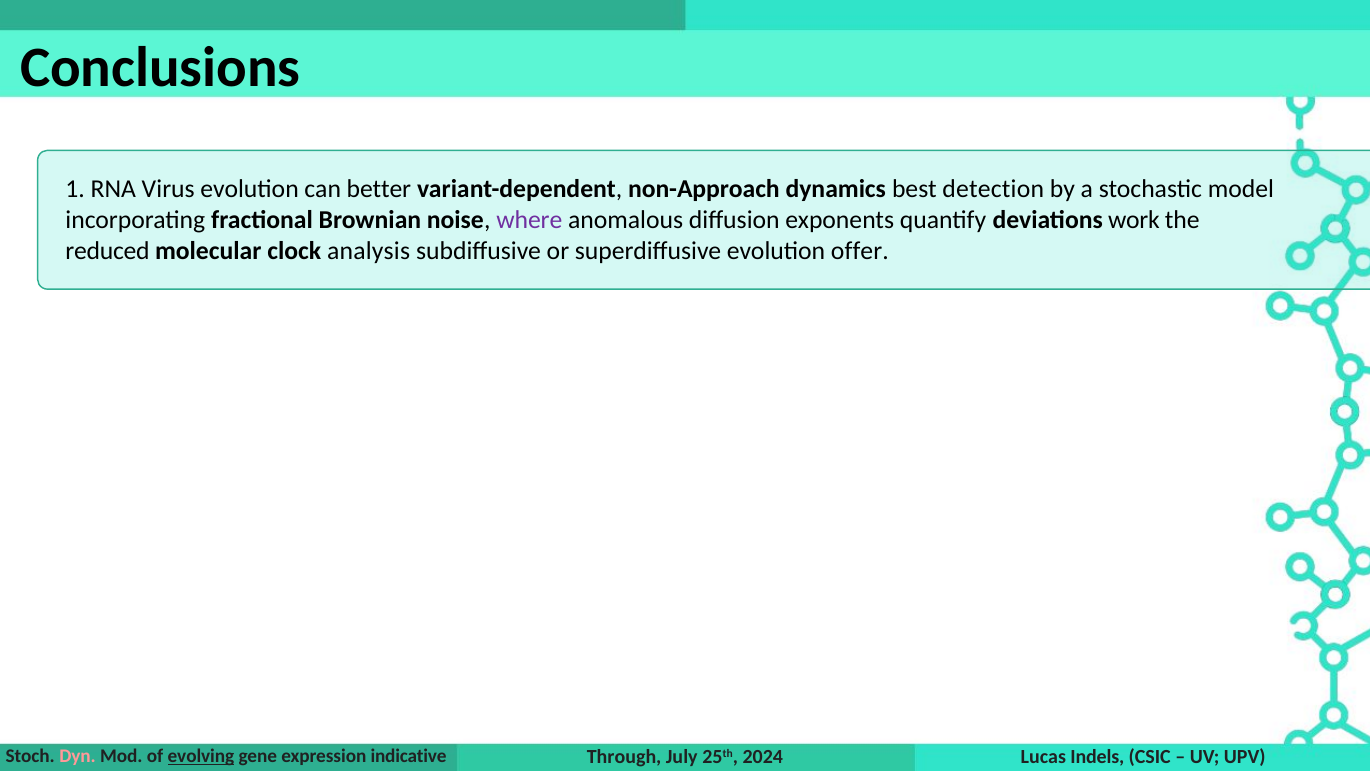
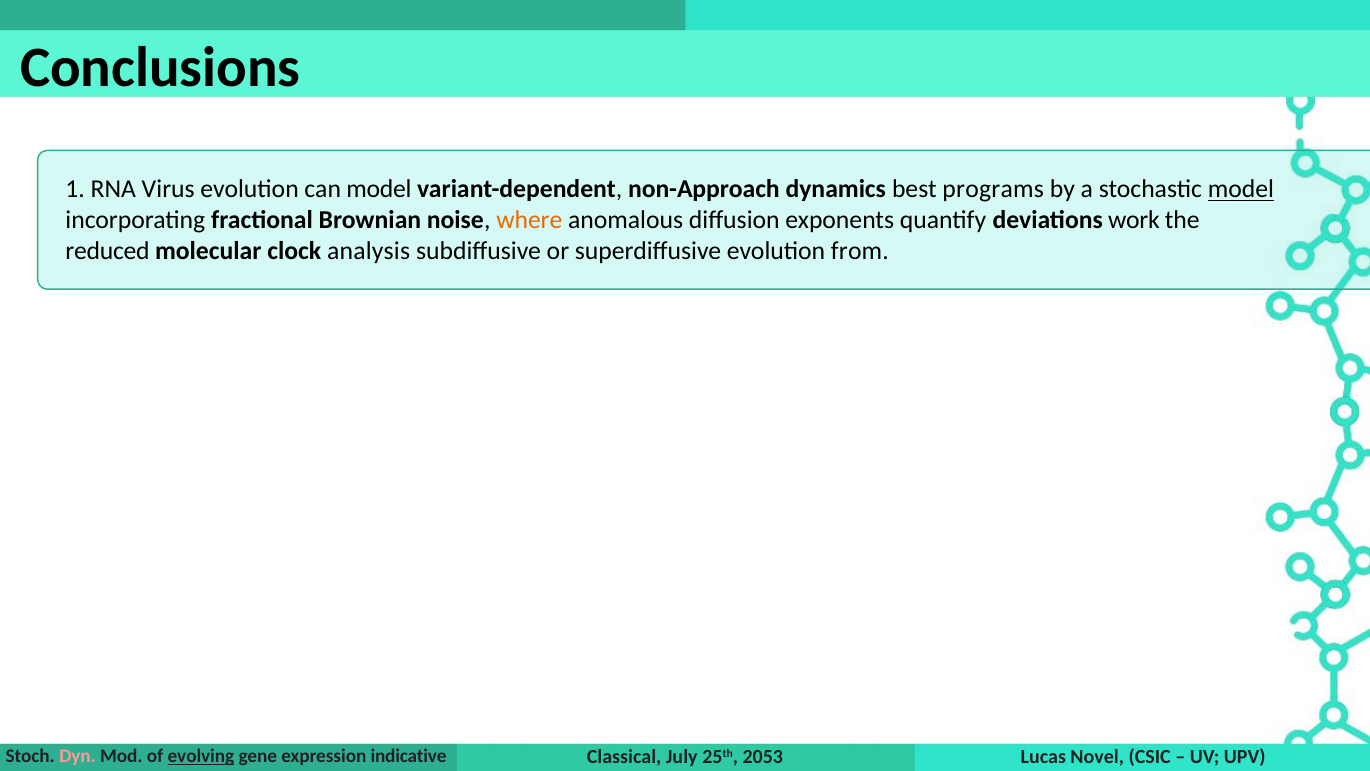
can better: better -> model
detection: detection -> programs
model at (1241, 189) underline: none -> present
where colour: purple -> orange
offer: offer -> from
Through: Through -> Classical
2024: 2024 -> 2053
Indels: Indels -> Novel
